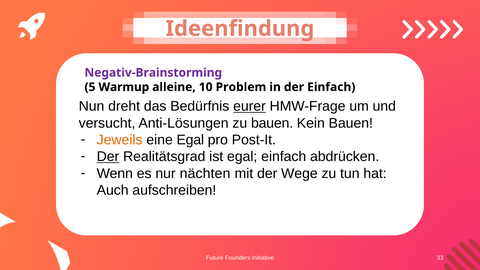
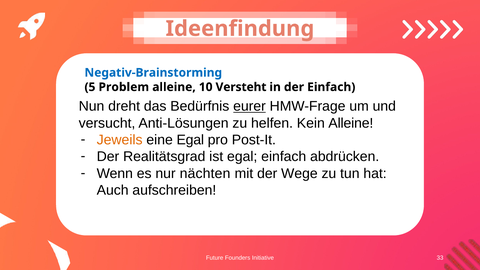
Negativ-Brainstorming colour: purple -> blue
Warmup: Warmup -> Problem
Problem: Problem -> Versteht
zu bauen: bauen -> helfen
Kein Bauen: Bauen -> Alleine
Der at (108, 157) underline: present -> none
